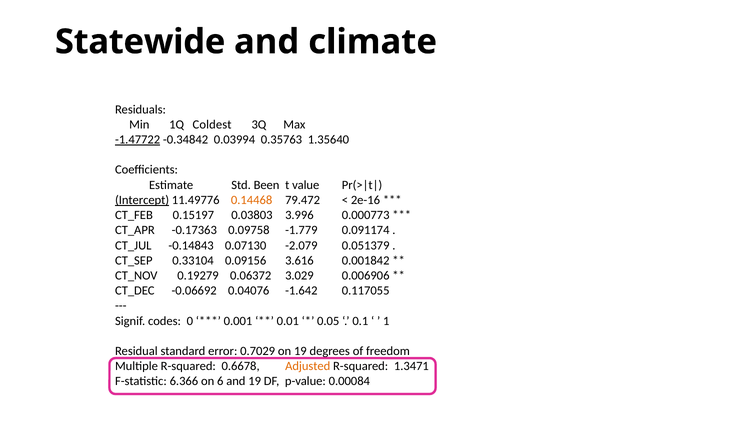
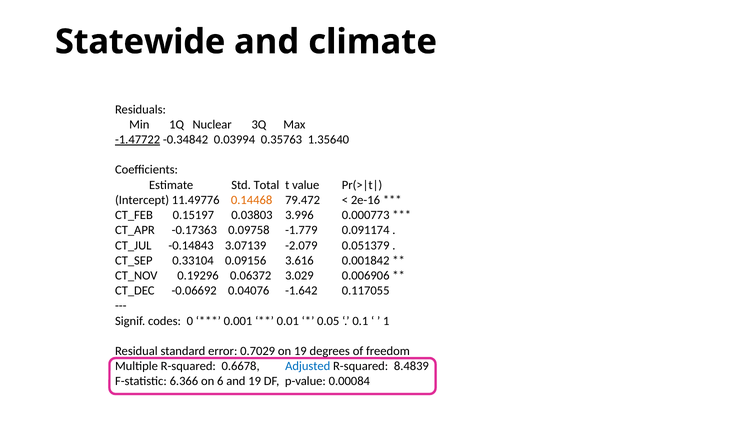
Coldest: Coldest -> Nuclear
Been: Been -> Total
Intercept underline: present -> none
0.07130: 0.07130 -> 3.07139
0.19279: 0.19279 -> 0.19296
Adjusted colour: orange -> blue
1.3471: 1.3471 -> 8.4839
